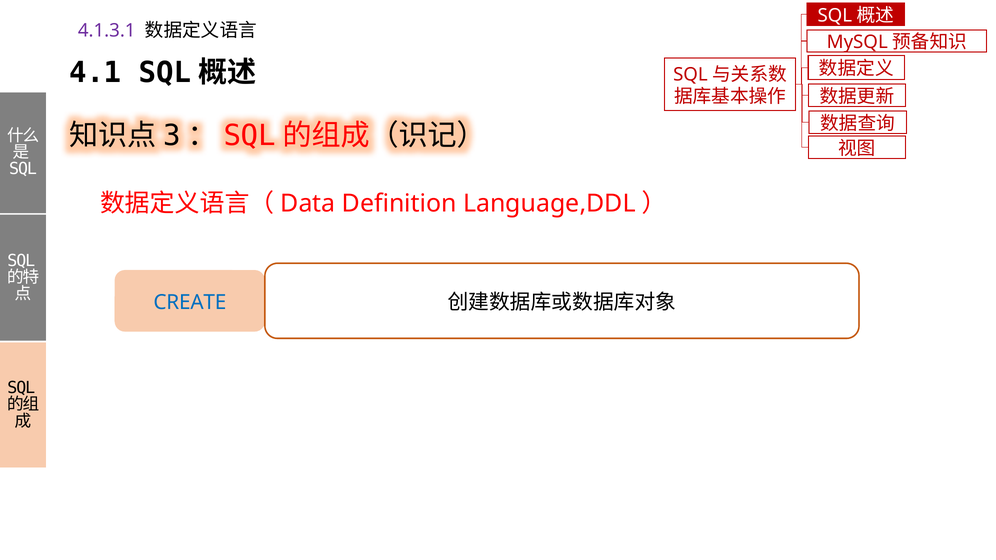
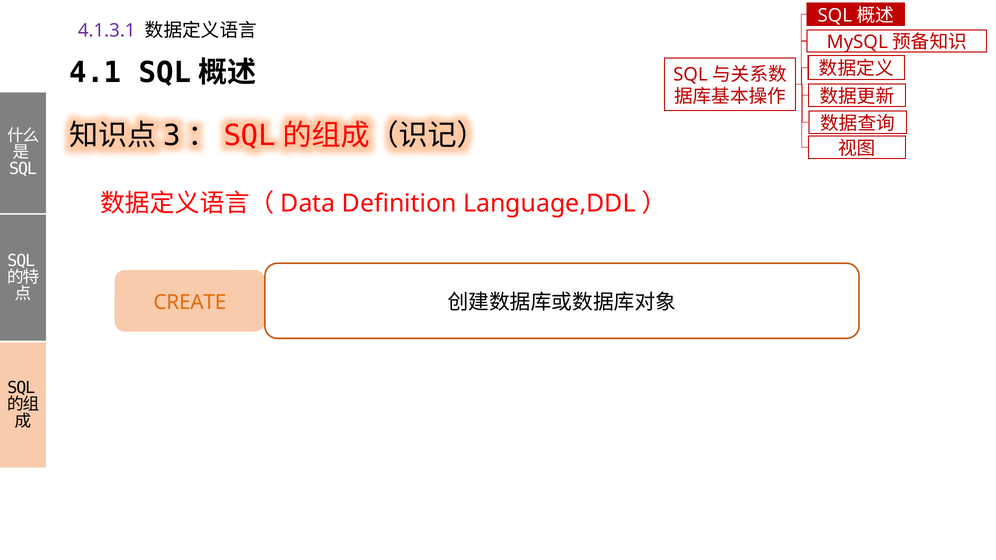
CREATE colour: blue -> orange
